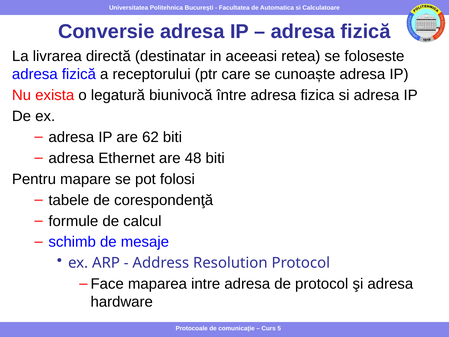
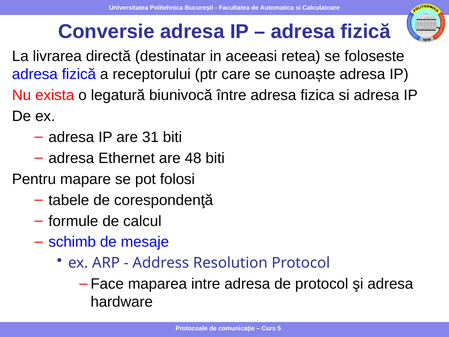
62: 62 -> 31
